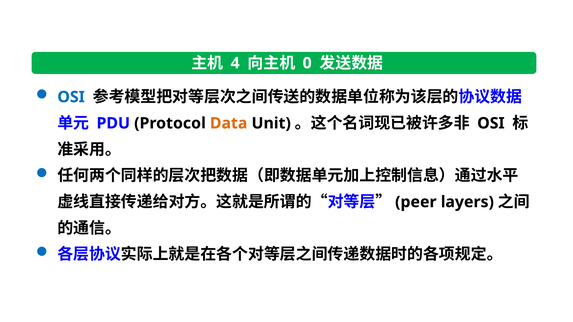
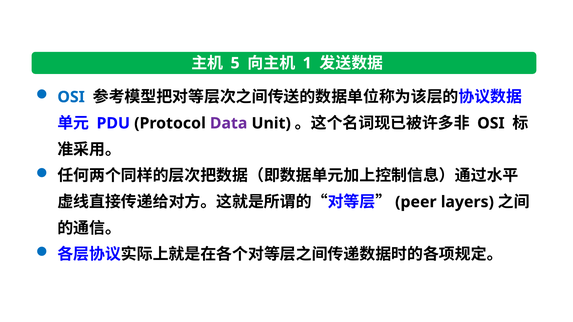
4: 4 -> 5
0: 0 -> 1
Data colour: orange -> purple
